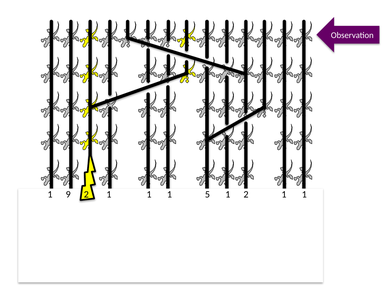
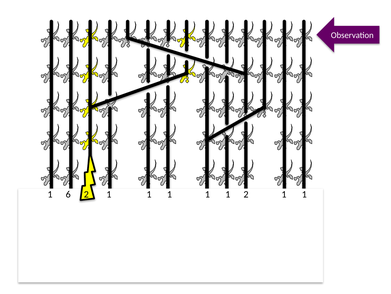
9: 9 -> 6
5 at (207, 194): 5 -> 1
